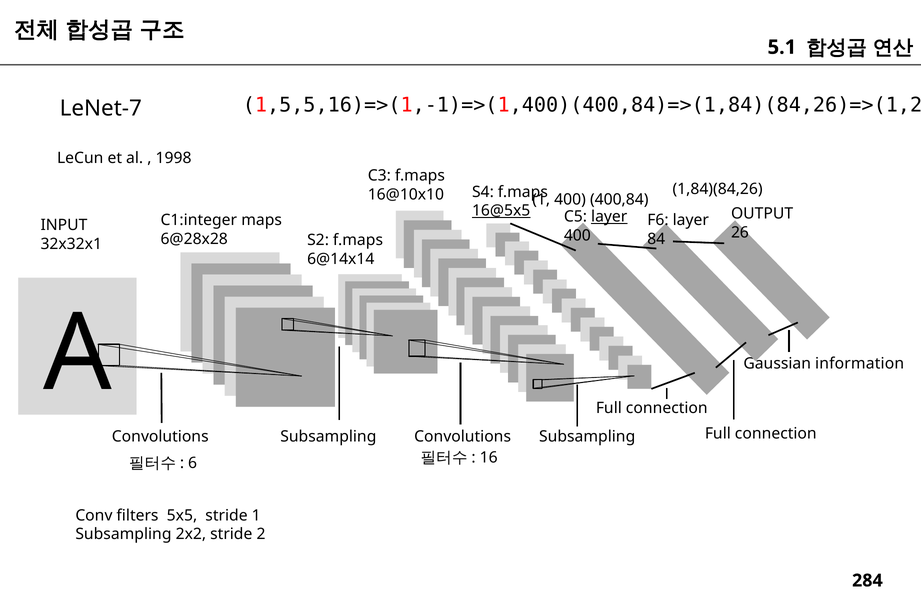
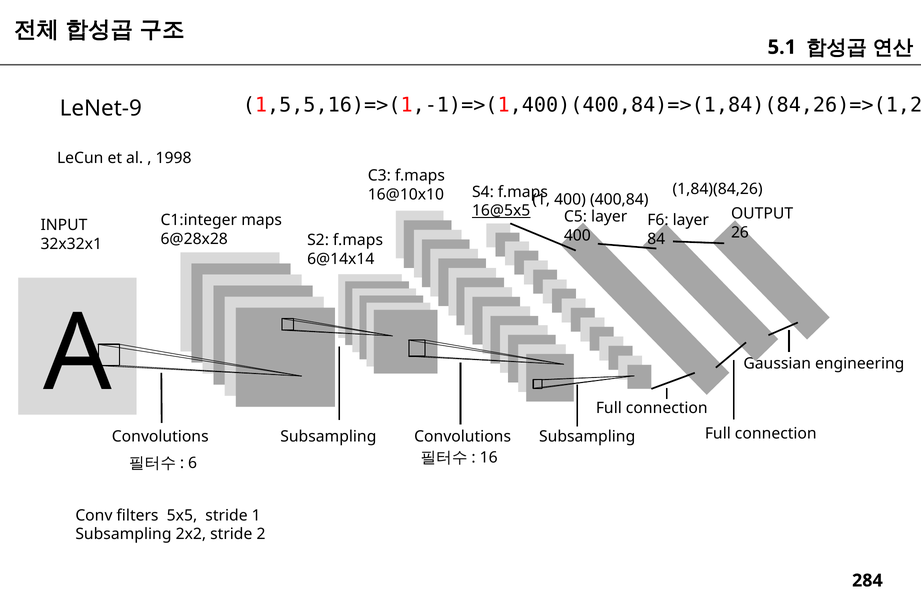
LeNet-7: LeNet-7 -> LeNet-9
layer at (609, 217) underline: present -> none
information: information -> engineering
